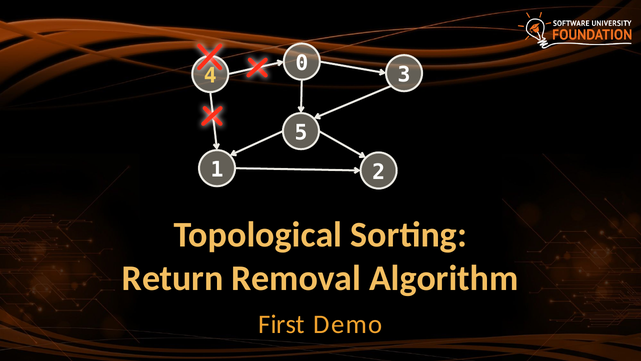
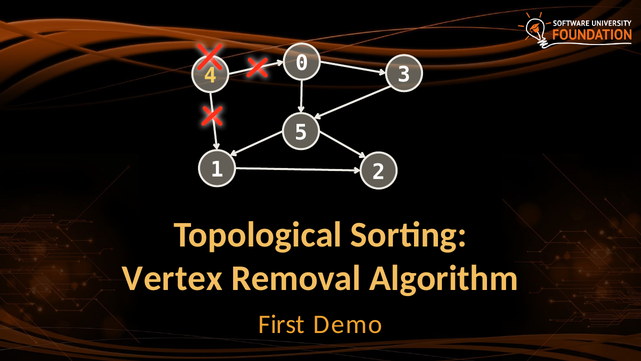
Return: Return -> Vertex
